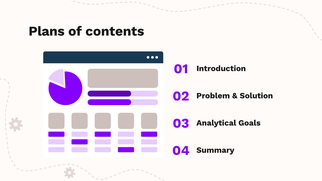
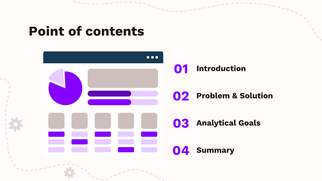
Plans: Plans -> Point
